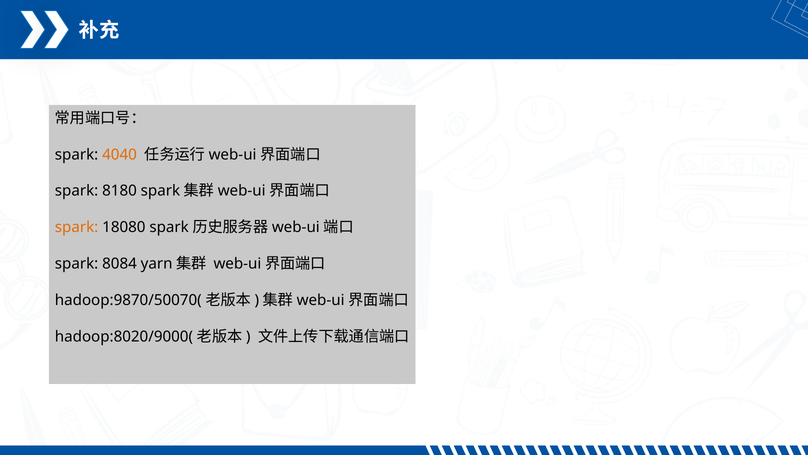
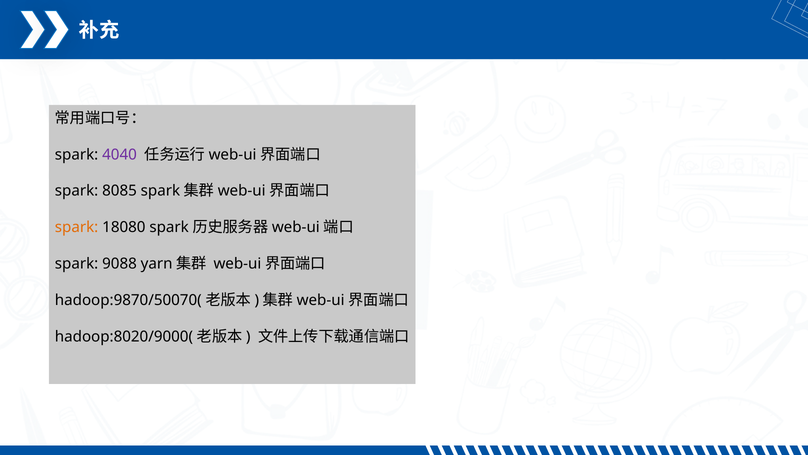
4040 colour: orange -> purple
8180: 8180 -> 8085
8084: 8084 -> 9088
